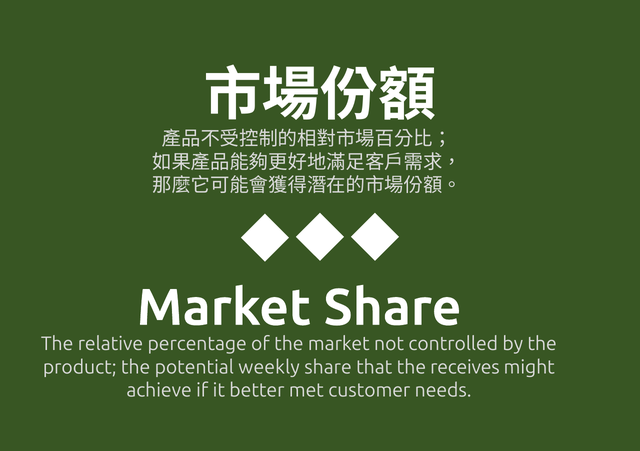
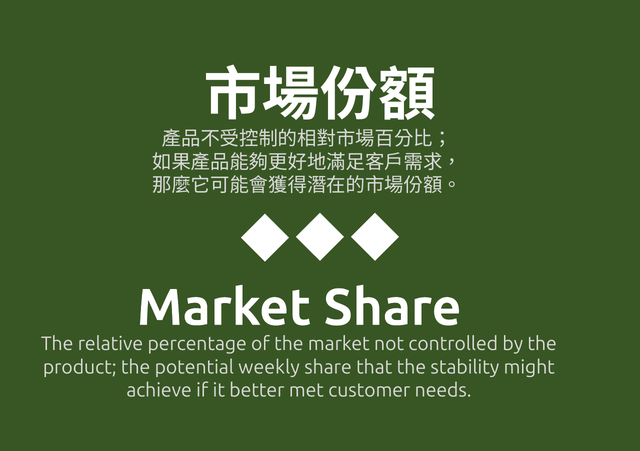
receives: receives -> stability
